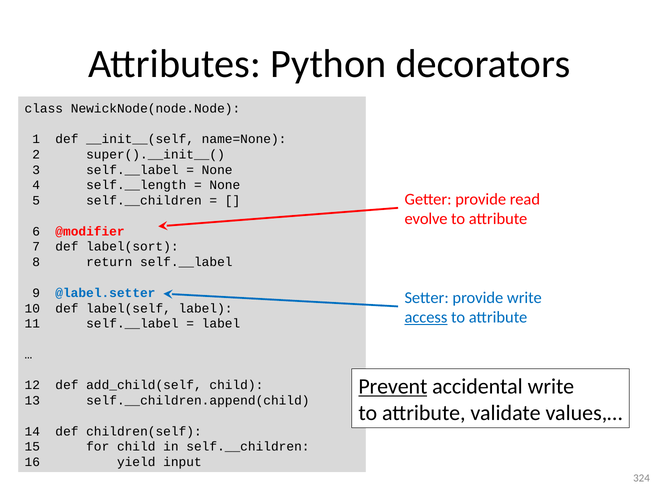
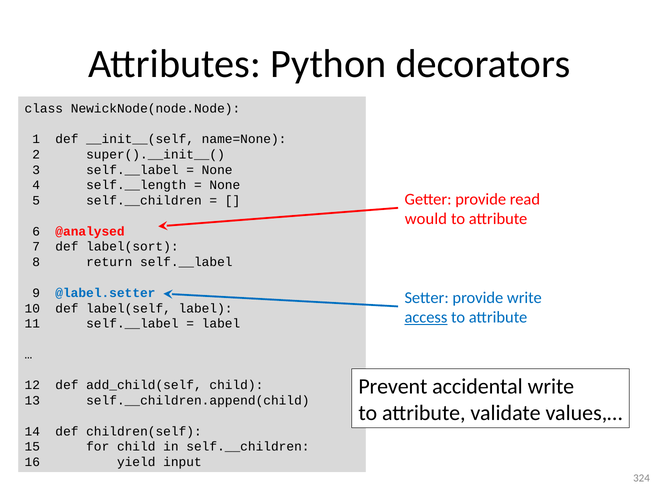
evolve: evolve -> would
@modifier: @modifier -> @analysed
Prevent underline: present -> none
